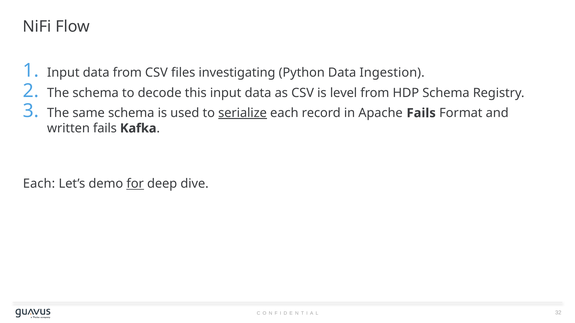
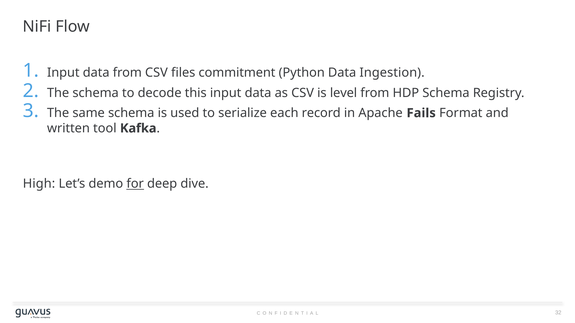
investigating: investigating -> commitment
serialize underline: present -> none
written fails: fails -> tool
Each at (39, 184): Each -> High
